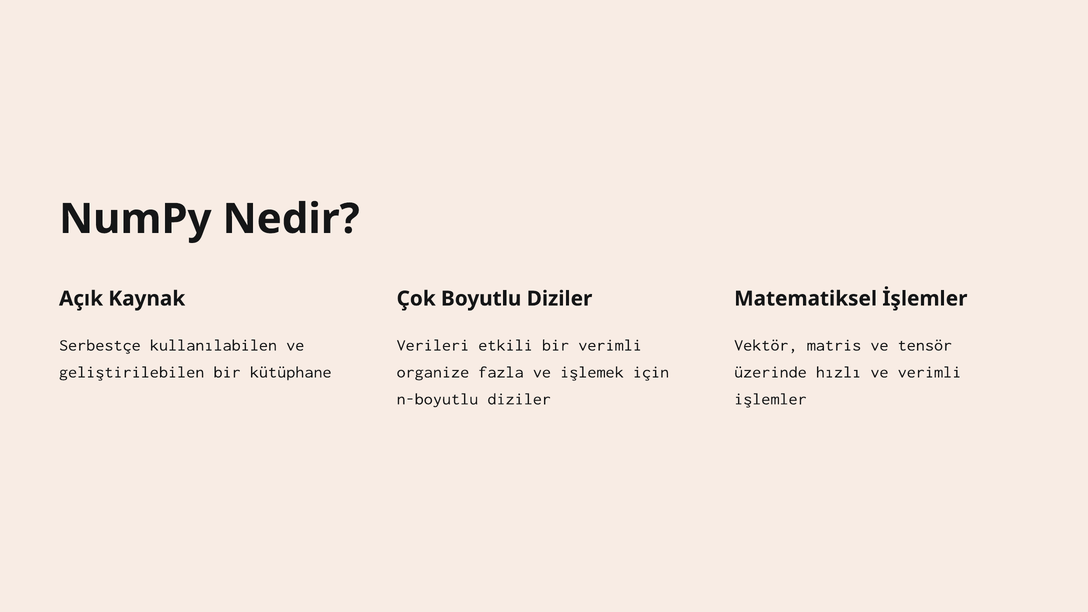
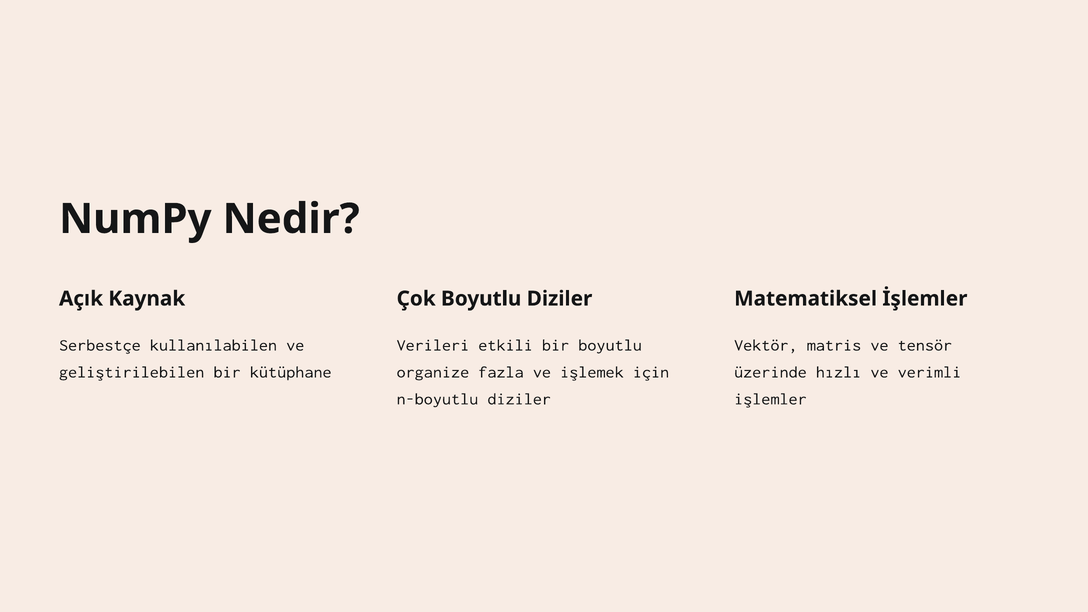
bir verimli: verimli -> boyutlu
